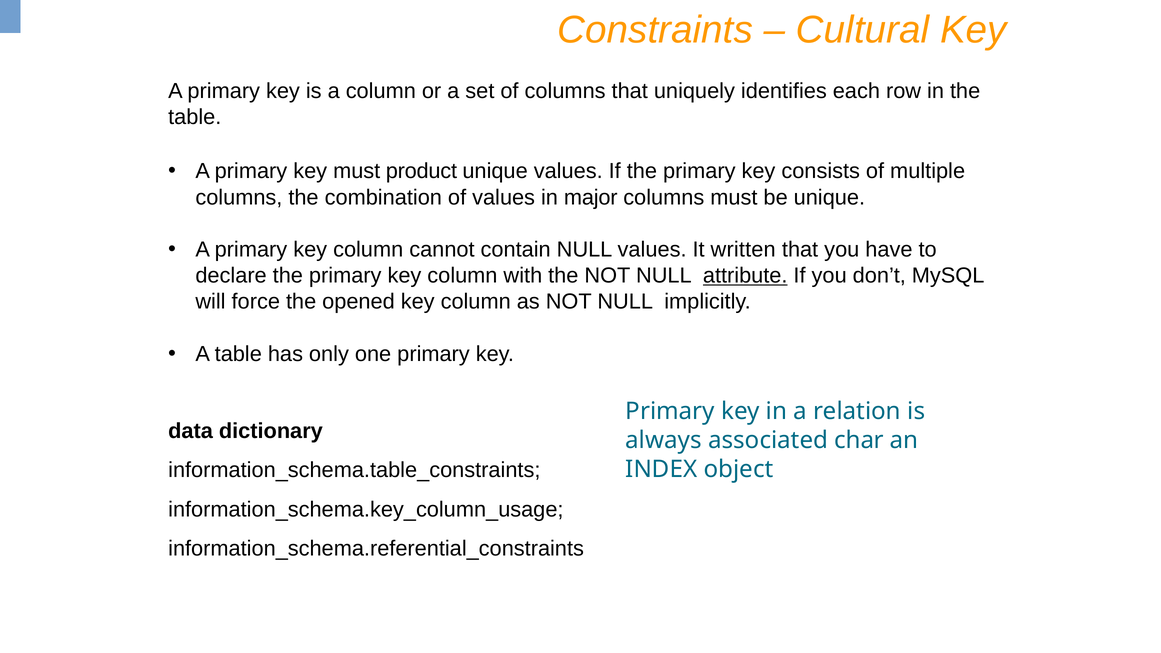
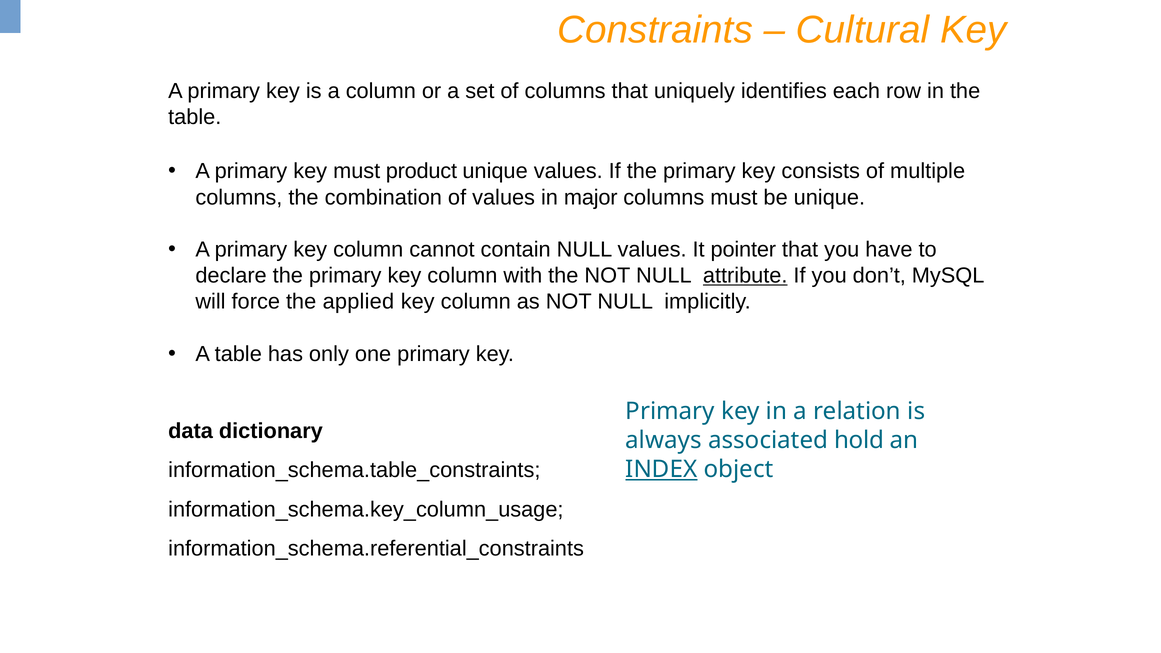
written: written -> pointer
opened: opened -> applied
char: char -> hold
INDEX underline: none -> present
